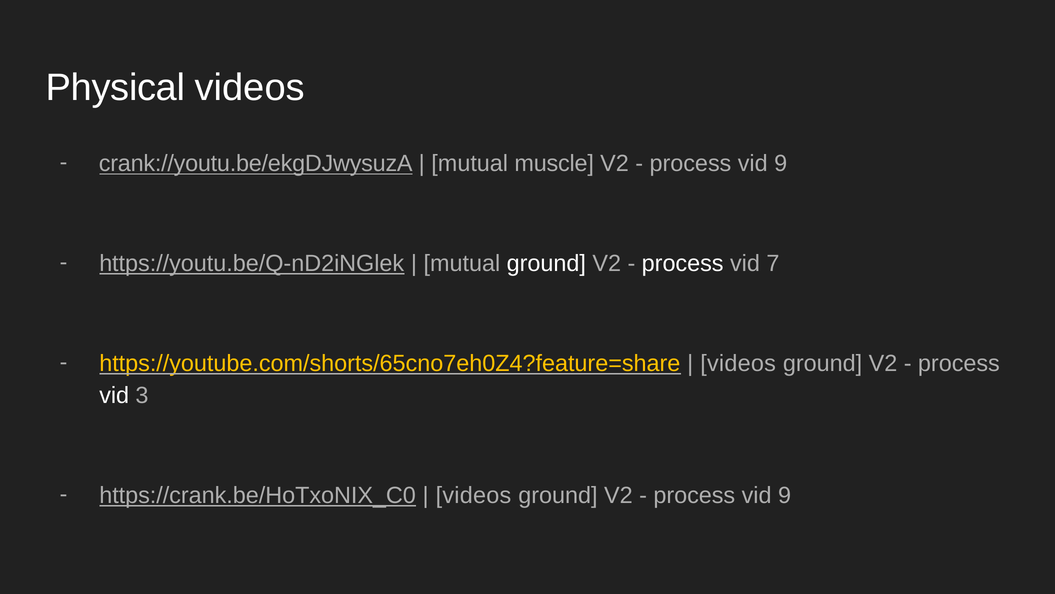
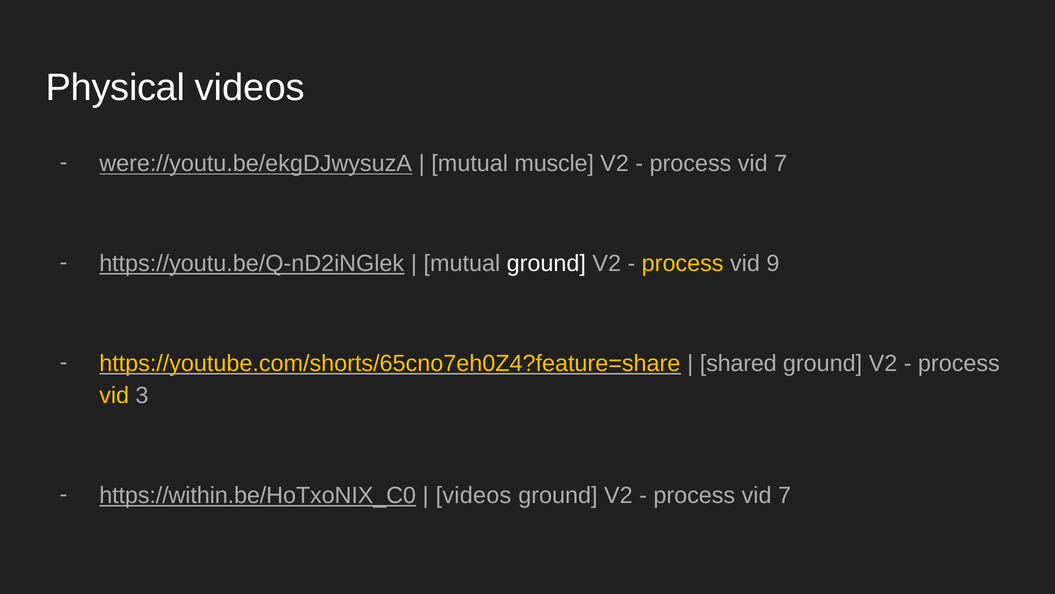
crank://youtu.be/ekgDJwysuzA: crank://youtu.be/ekgDJwysuzA -> were://youtu.be/ekgDJwysuzA
9 at (781, 163): 9 -> 7
process at (683, 263) colour: white -> yellow
7: 7 -> 9
videos at (738, 363): videos -> shared
vid at (114, 395) colour: white -> yellow
https://crank.be/HoTxoNIX_C0: https://crank.be/HoTxoNIX_C0 -> https://within.be/HoTxoNIX_C0
9 at (785, 495): 9 -> 7
